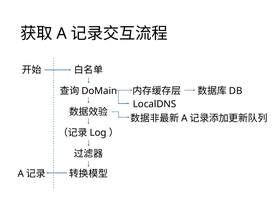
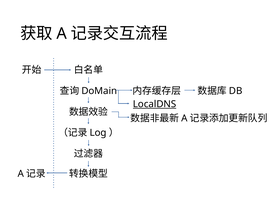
LocalDNS underline: none -> present
